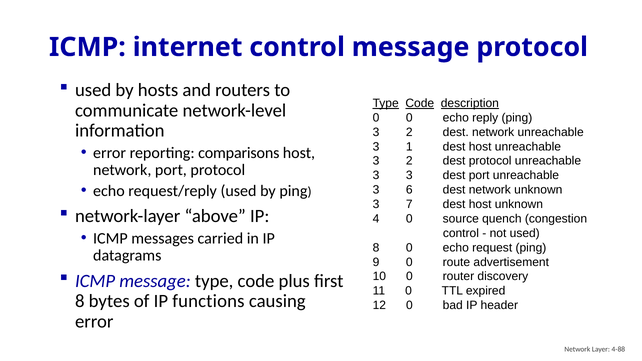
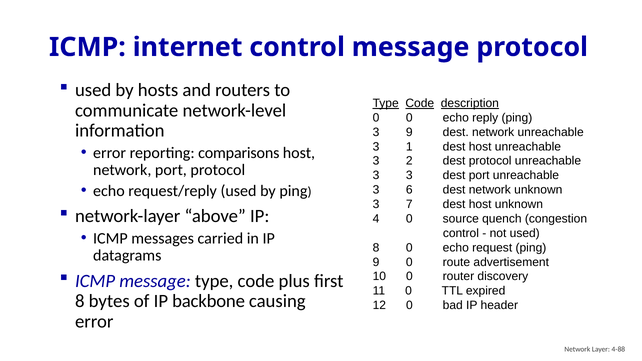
2 at (409, 132): 2 -> 9
functions: functions -> backbone
